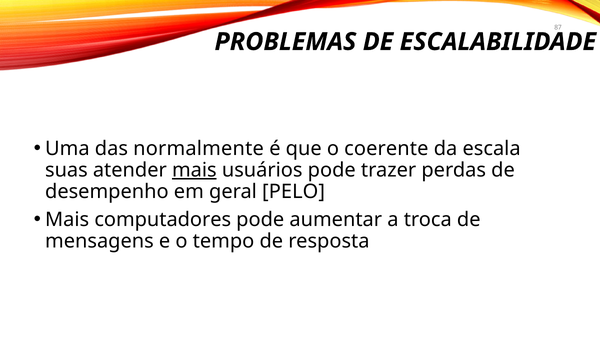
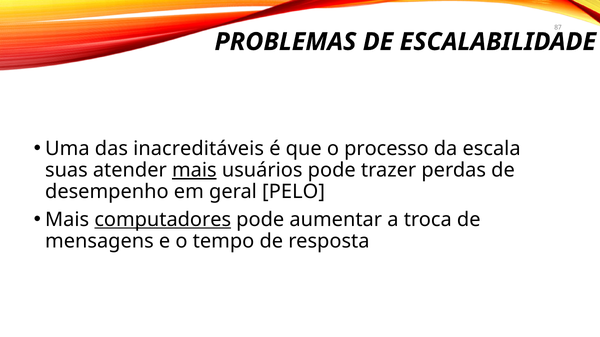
normalmente: normalmente -> inacreditáveis
coerente: coerente -> processo
computadores underline: none -> present
